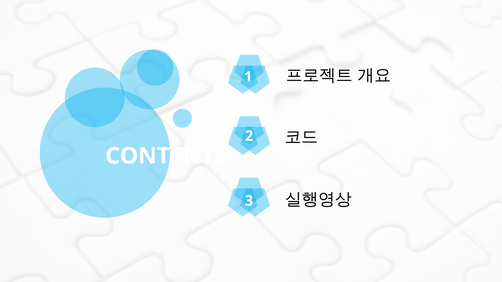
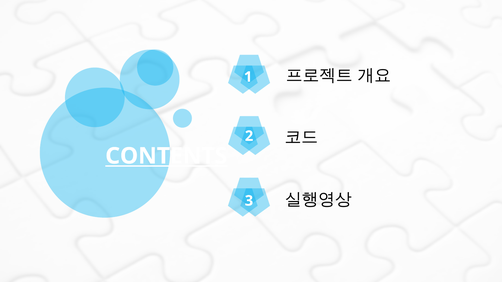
CONTENTS underline: none -> present
